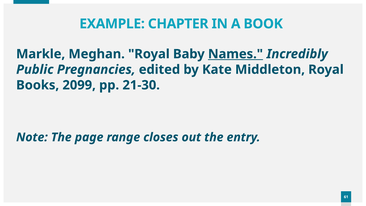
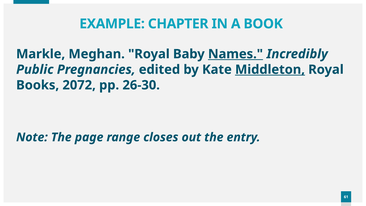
Middleton underline: none -> present
2099: 2099 -> 2072
21-30: 21-30 -> 26-30
